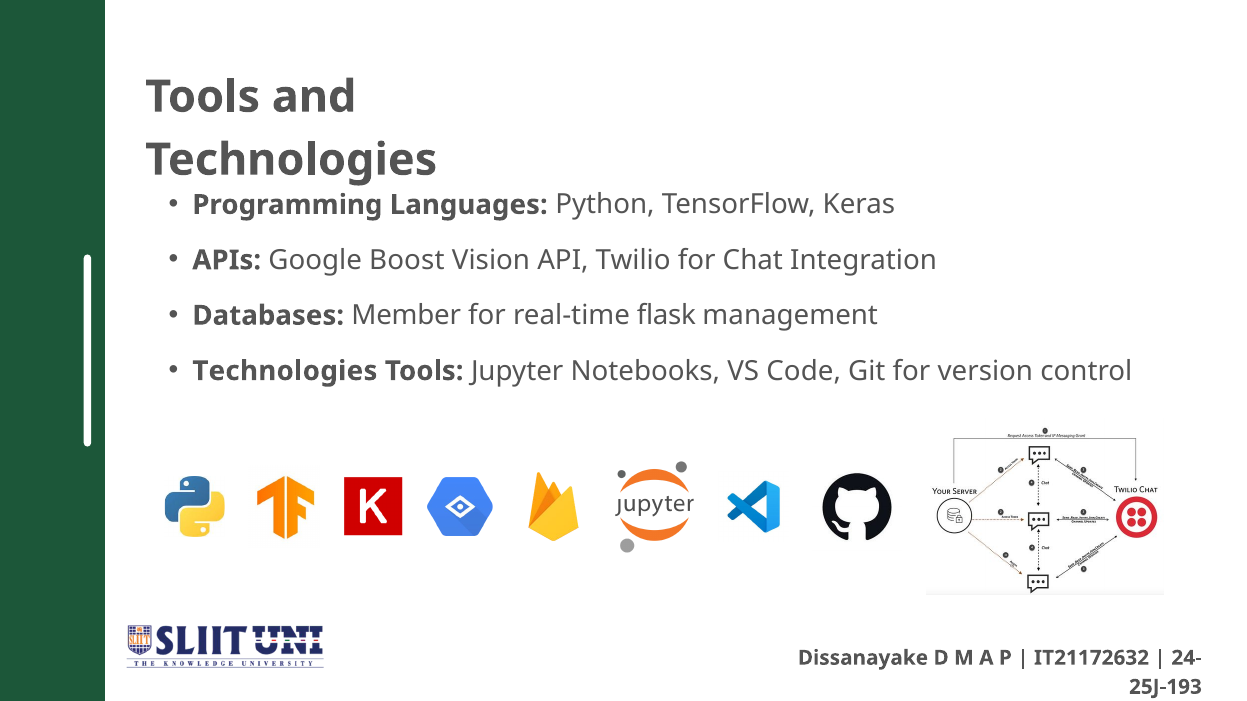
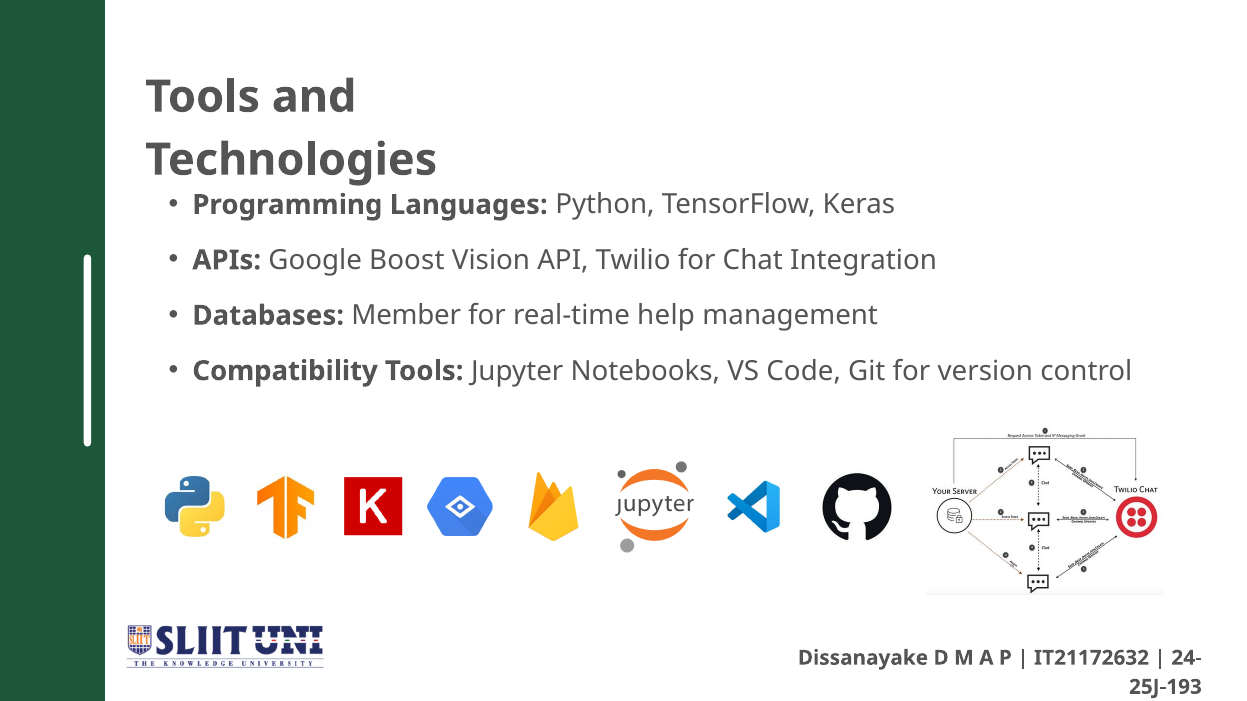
flask: flask -> help
Technologies at (285, 371): Technologies -> Compatibility
